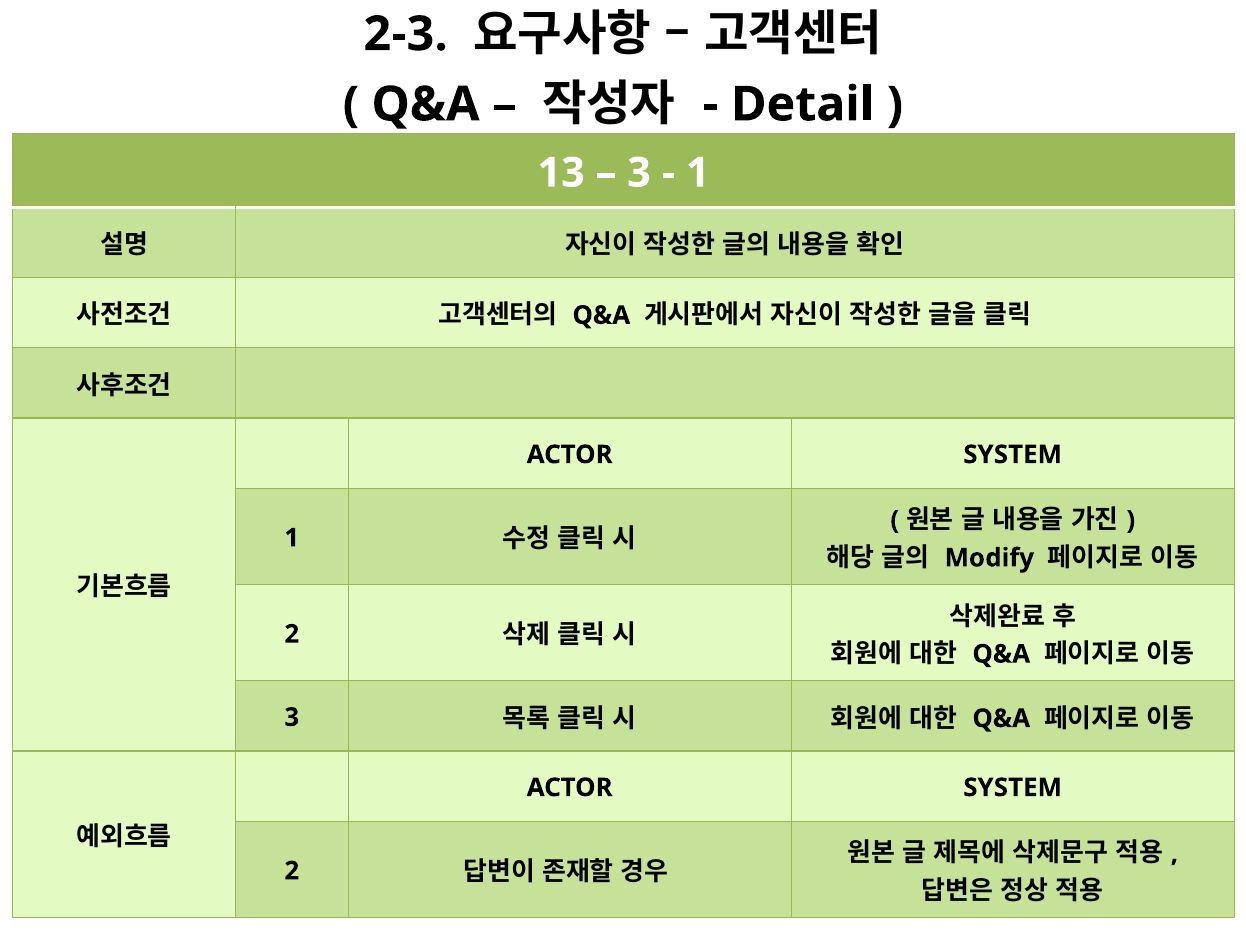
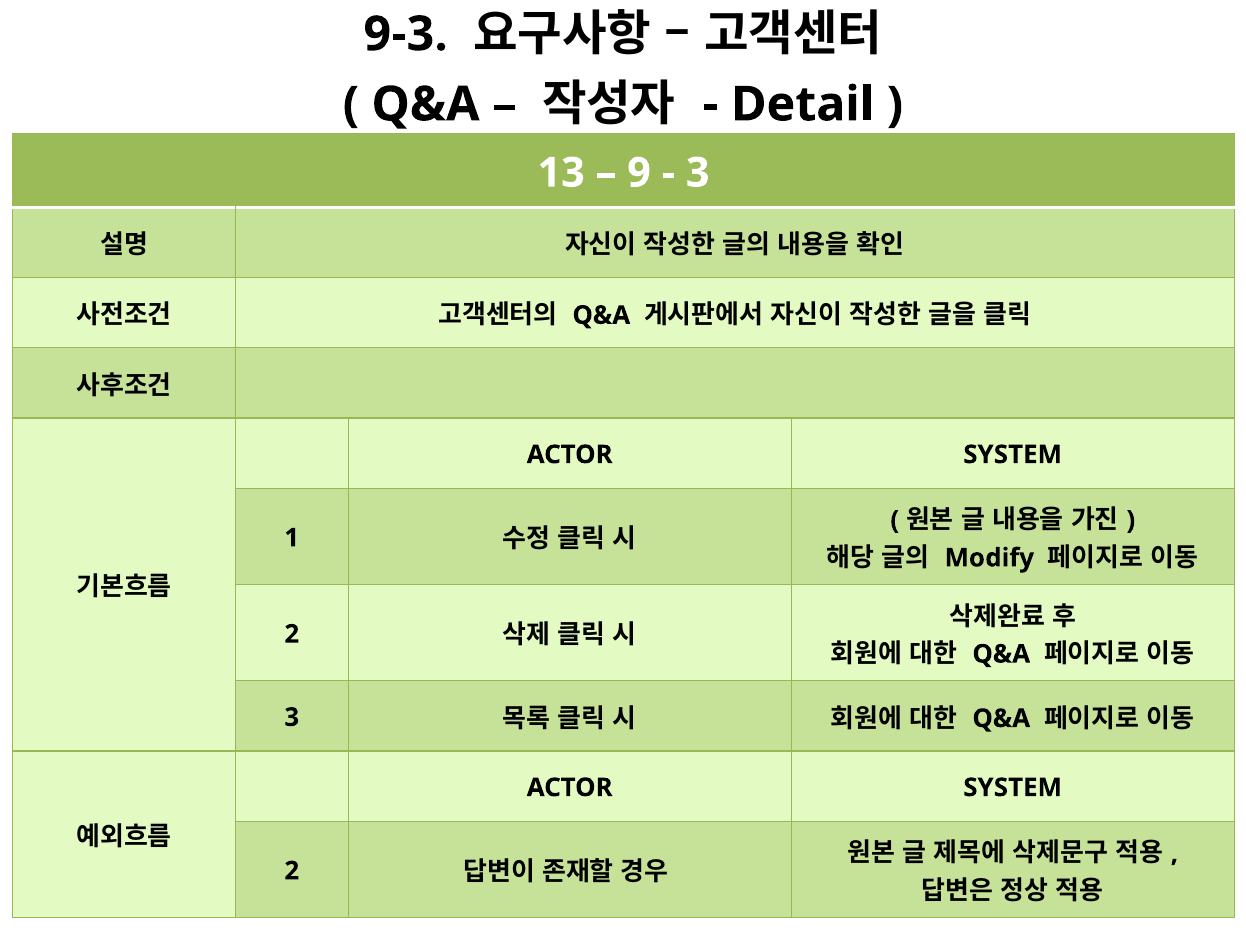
2-3: 2-3 -> 9-3
3 at (639, 173): 3 -> 9
1 at (698, 173): 1 -> 3
